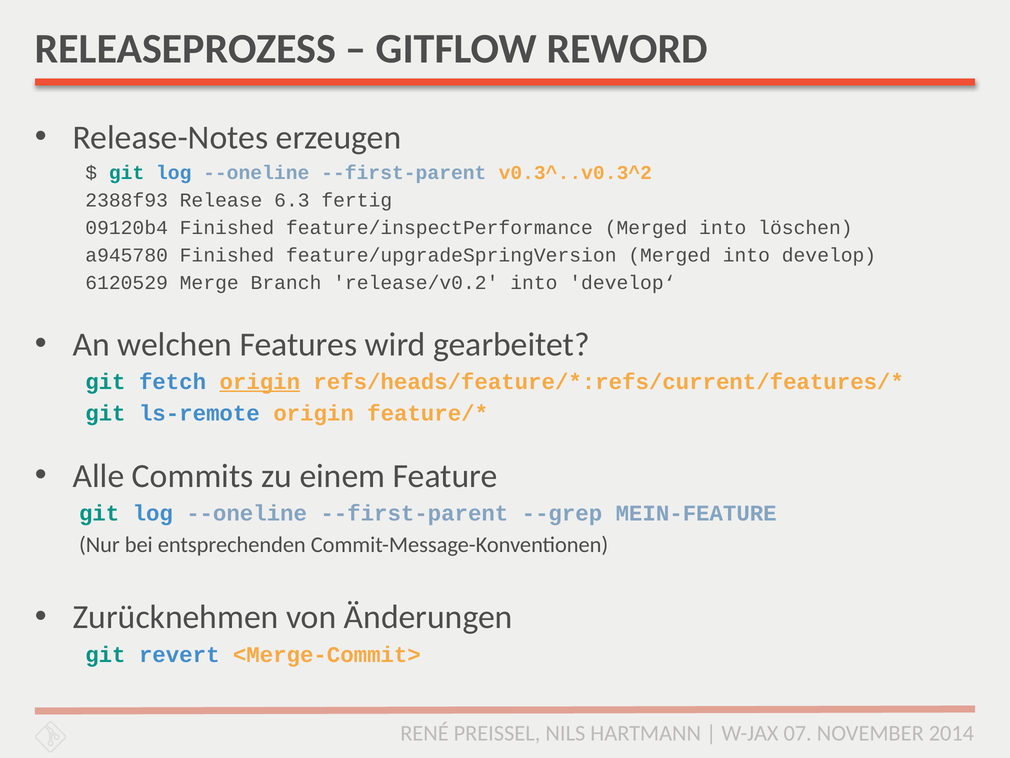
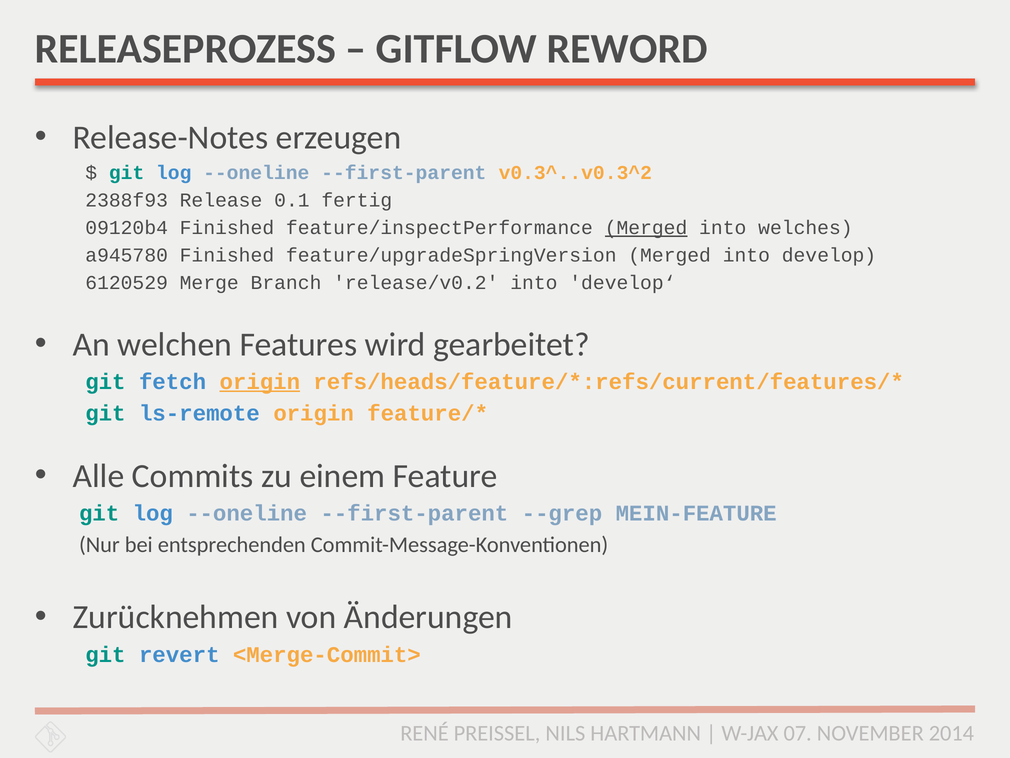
6.3: 6.3 -> 0.1
Merged at (646, 228) underline: none -> present
löschen: löschen -> welches
